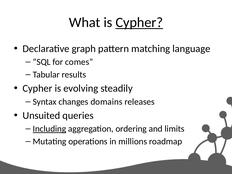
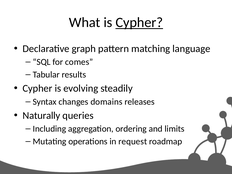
Unsuited: Unsuited -> Naturally
Including underline: present -> none
millions: millions -> request
